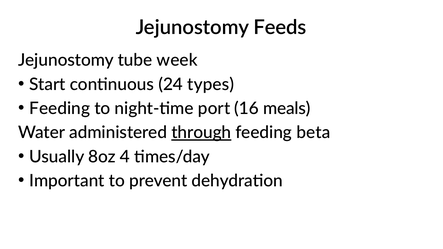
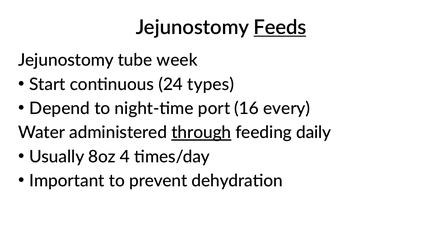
Feeds underline: none -> present
Feeding at (60, 109): Feeding -> Depend
meals: meals -> every
beta: beta -> daily
